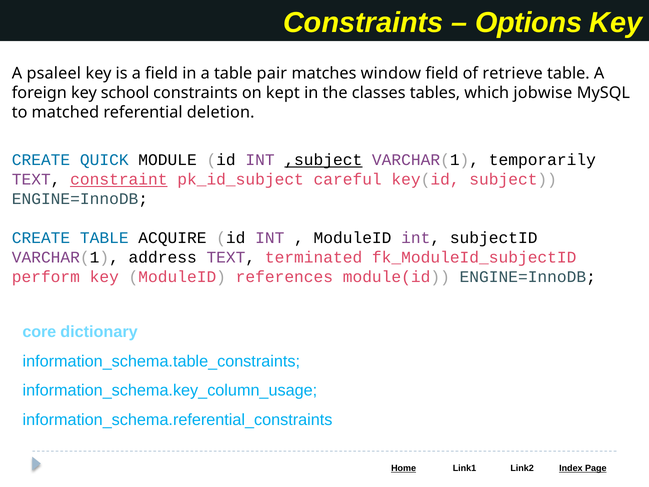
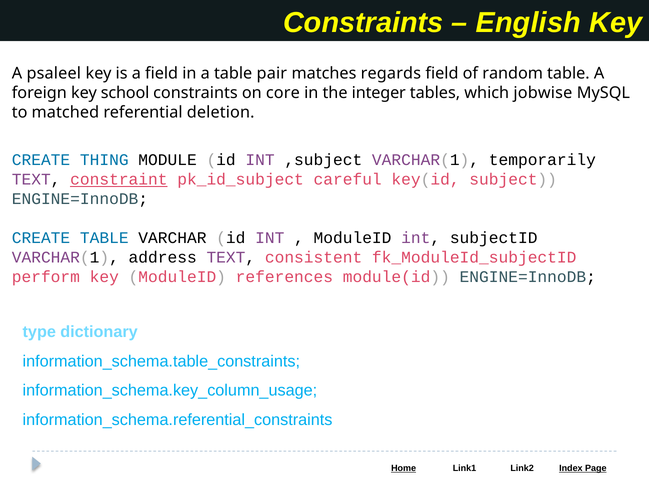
Options: Options -> English
window: window -> regards
retrieve: retrieve -> random
kept: kept -> core
classes: classes -> integer
QUICK: QUICK -> THING
,subject underline: present -> none
ACQUIRE: ACQUIRE -> VARCHAR
terminated: terminated -> consistent
core: core -> type
